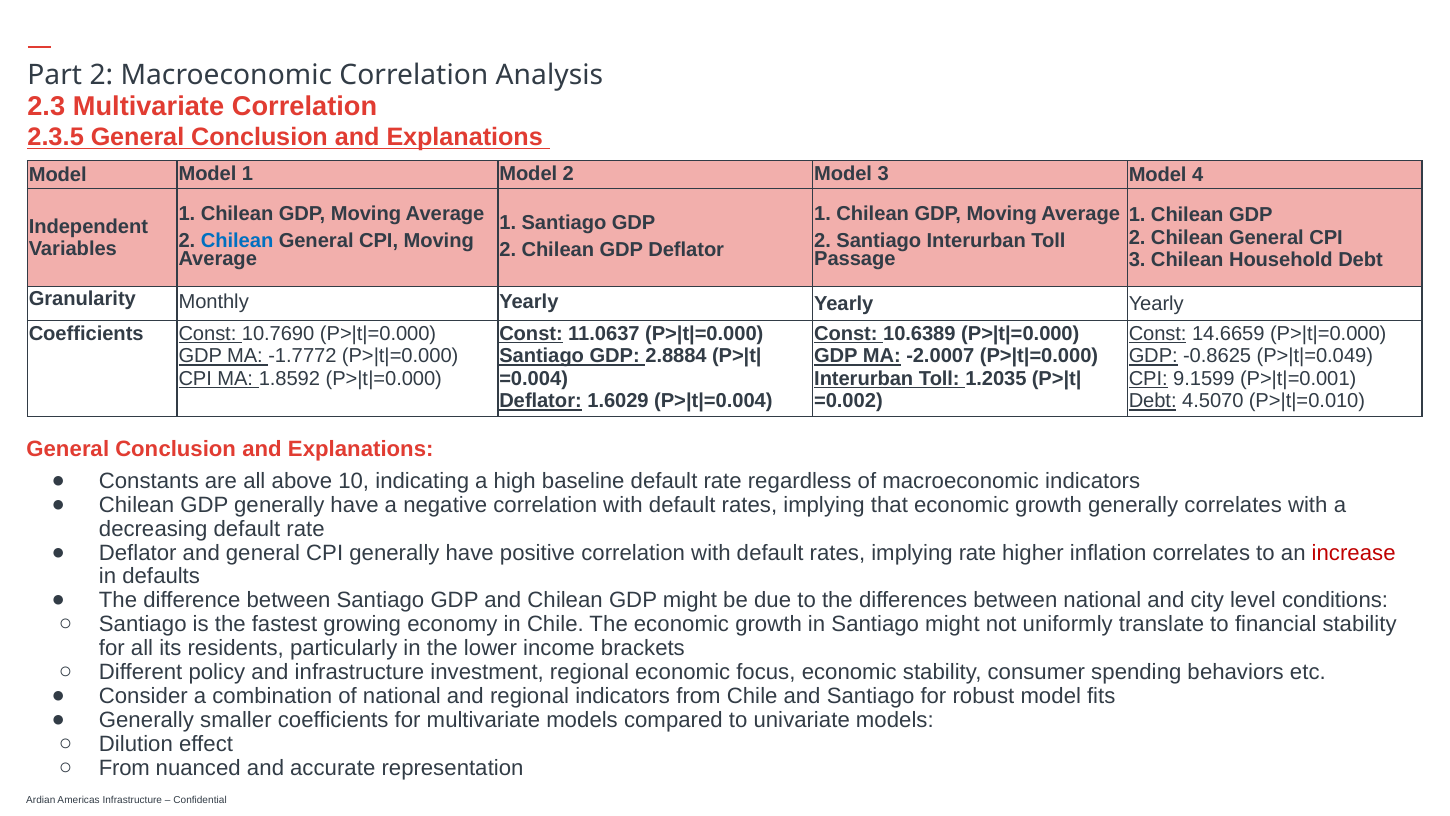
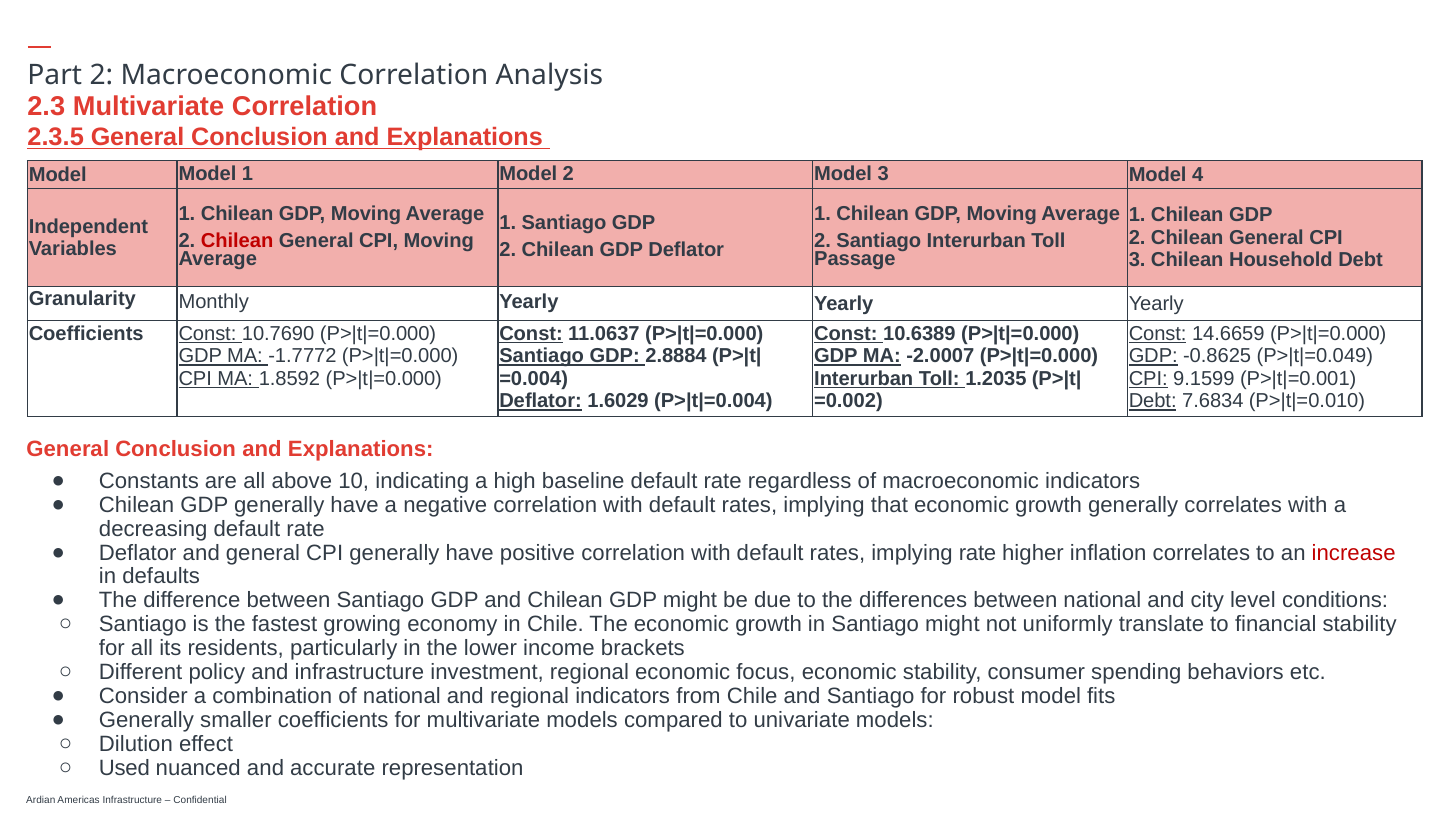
Chilean at (237, 240) colour: blue -> red
4.5070: 4.5070 -> 7.6834
From at (124, 768): From -> Used
